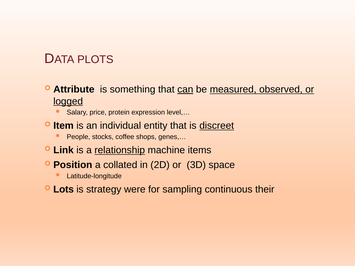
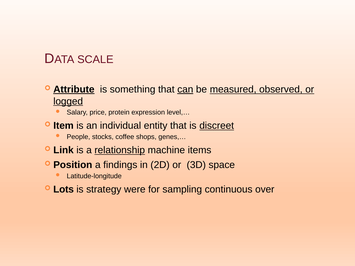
PLOTS: PLOTS -> SCALE
Attribute underline: none -> present
collated: collated -> findings
their: their -> over
